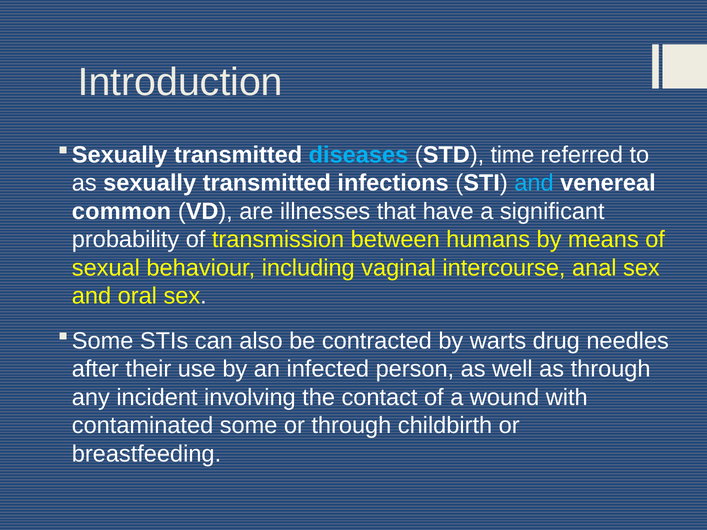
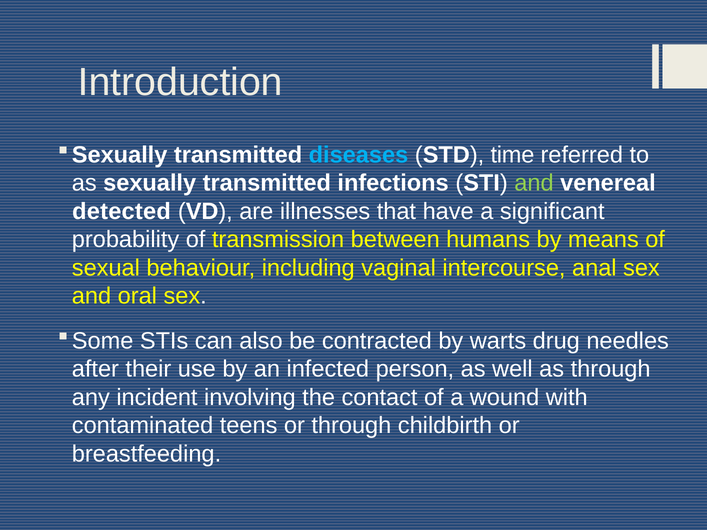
and at (534, 183) colour: light blue -> light green
common: common -> detected
some: some -> teens
